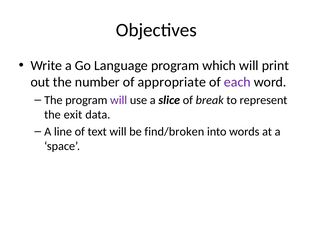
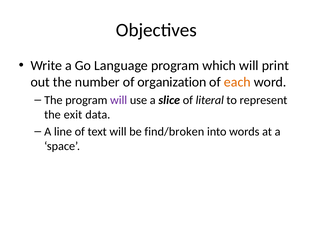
appropriate: appropriate -> organization
each colour: purple -> orange
break: break -> literal
